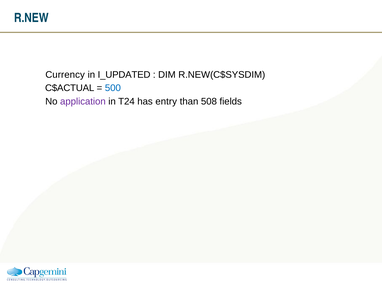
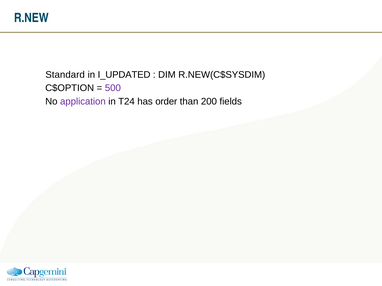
Currency: Currency -> Standard
C$ACTUAL: C$ACTUAL -> C$OPTION
500 colour: blue -> purple
entry: entry -> order
508: 508 -> 200
